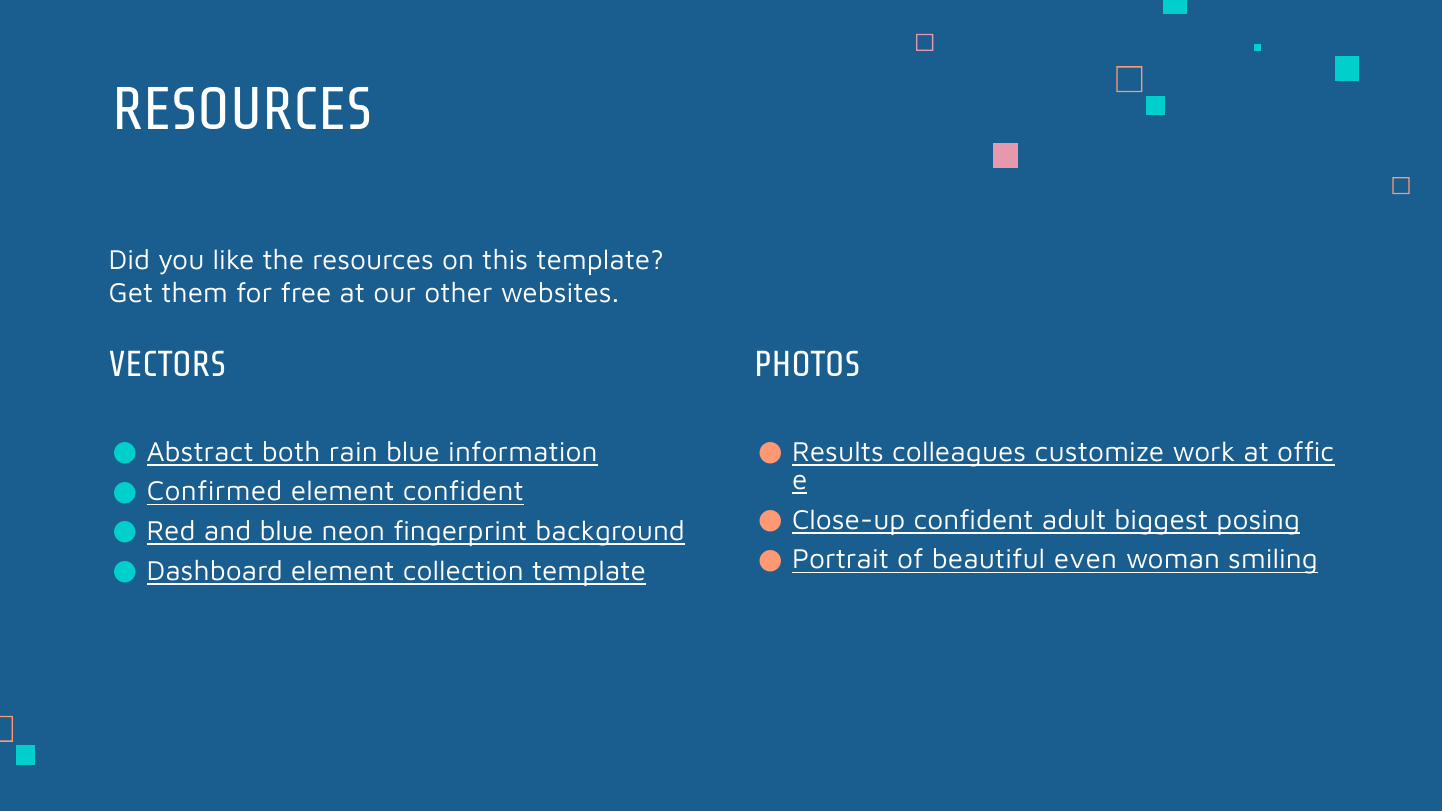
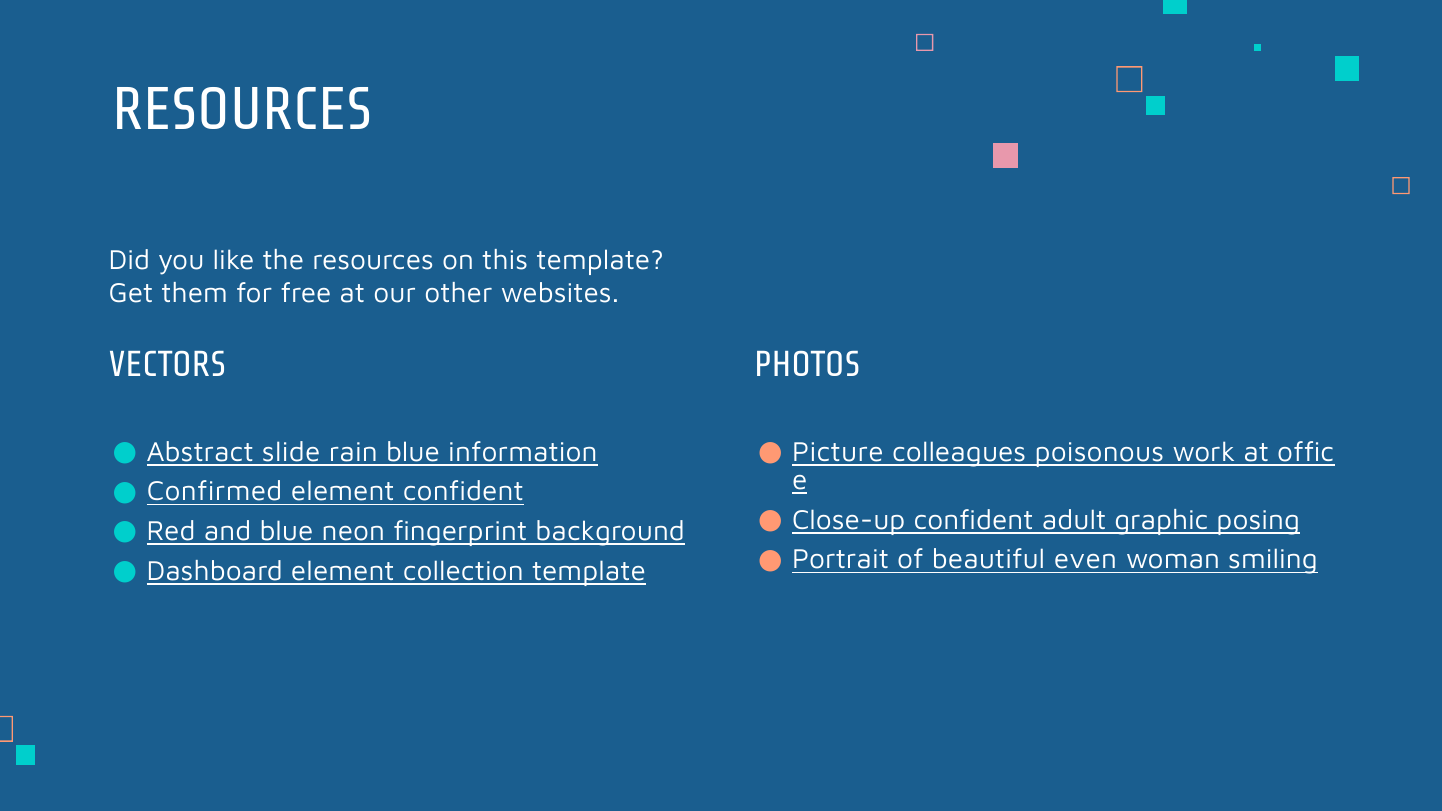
both: both -> slide
Results: Results -> Picture
customize: customize -> poisonous
biggest: biggest -> graphic
